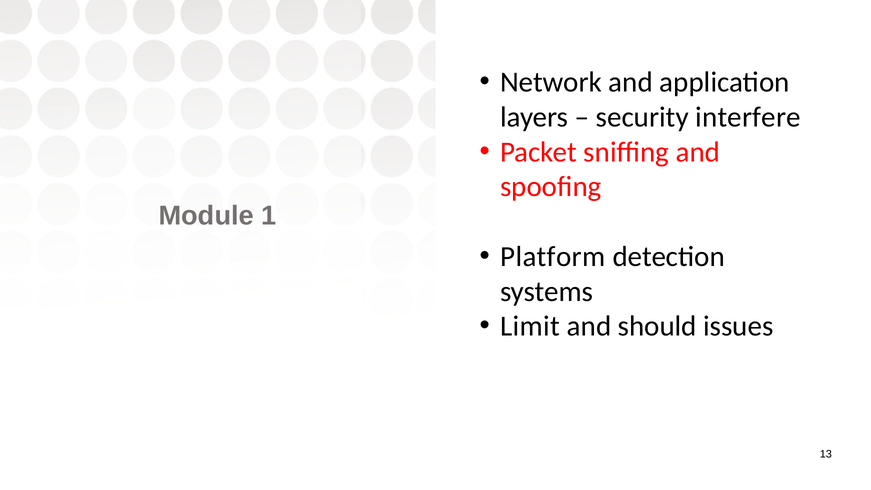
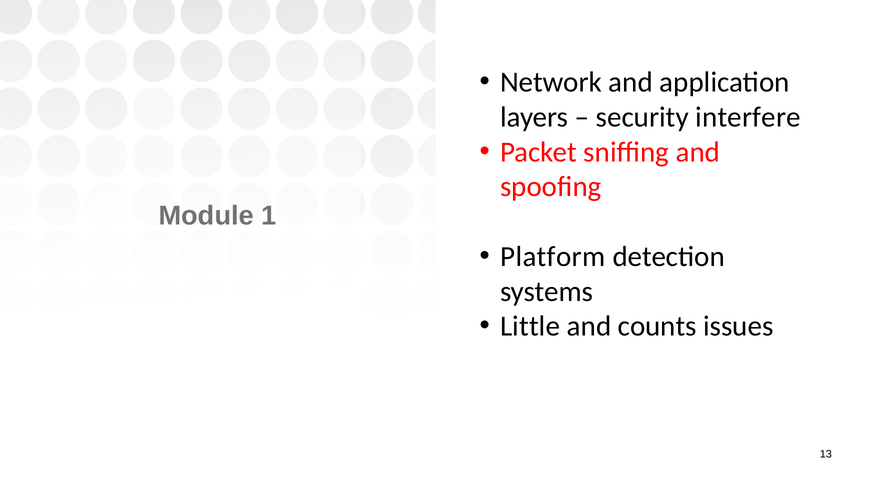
Limit: Limit -> Little
should: should -> counts
